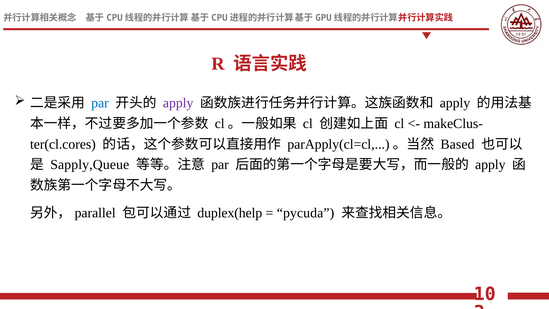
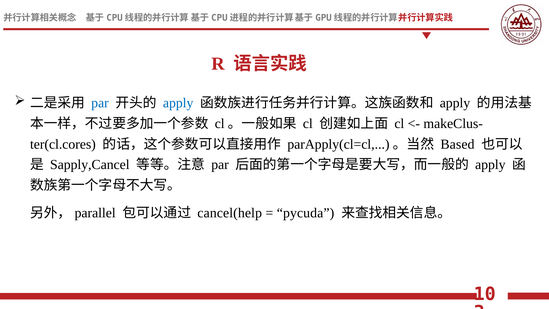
apply at (178, 103) colour: purple -> blue
Sapply,Queue: Sapply,Queue -> Sapply,Cancel
duplex(help: duplex(help -> cancel(help
